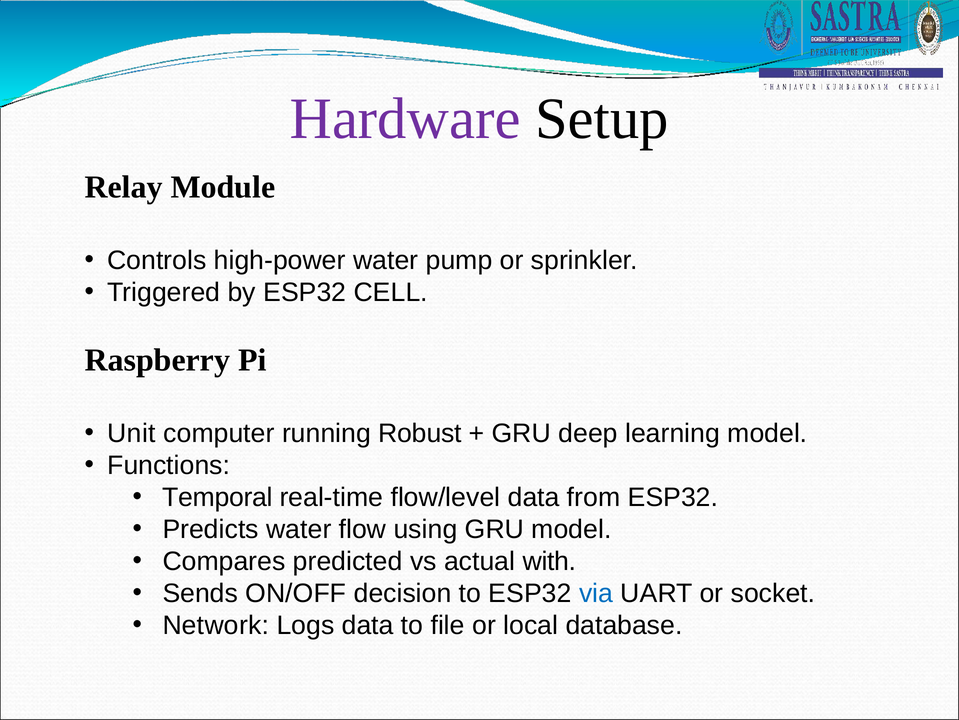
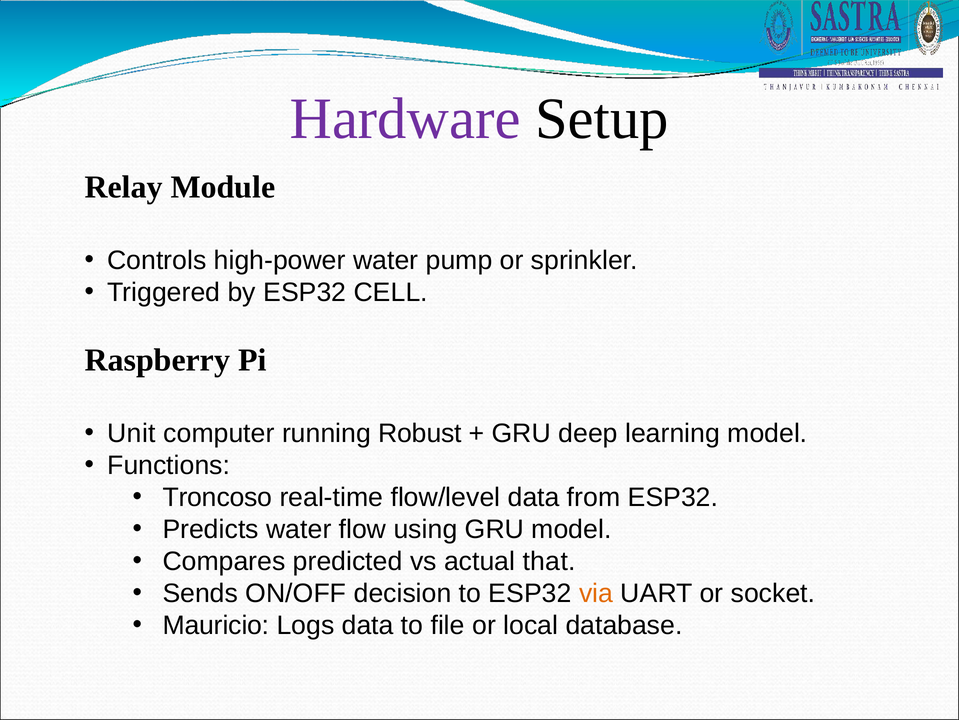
Temporal: Temporal -> Troncoso
with: with -> that
via colour: blue -> orange
Network: Network -> Mauricio
